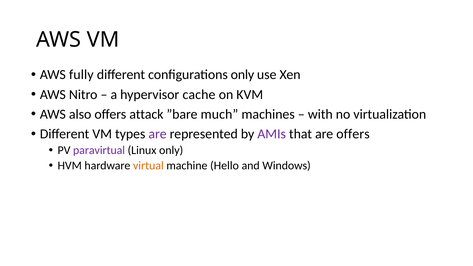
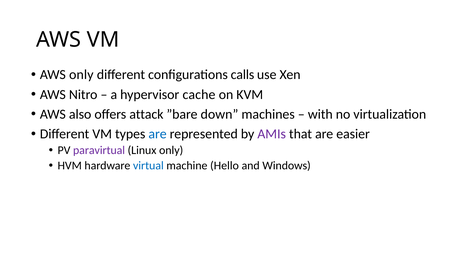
AWS fully: fully -> only
configurations only: only -> calls
much: much -> down
are at (158, 134) colour: purple -> blue
are offers: offers -> easier
virtual colour: orange -> blue
